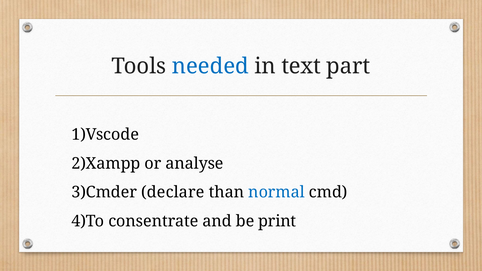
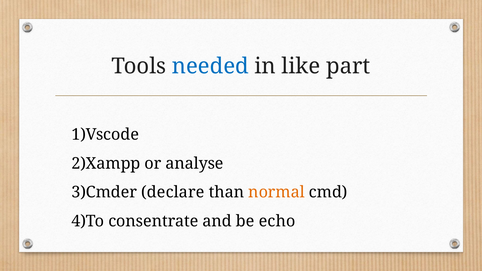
text: text -> like
normal colour: blue -> orange
print: print -> echo
